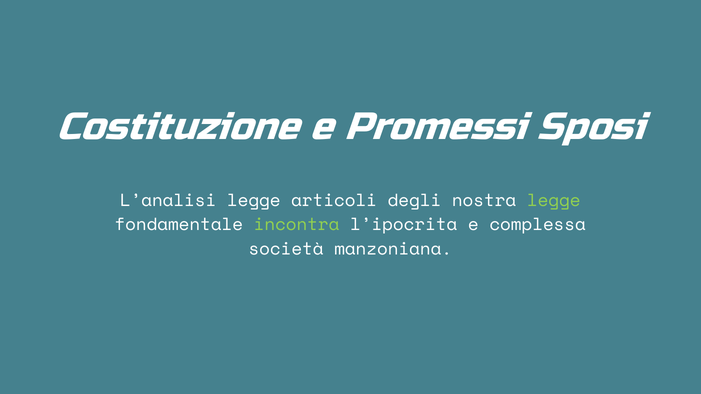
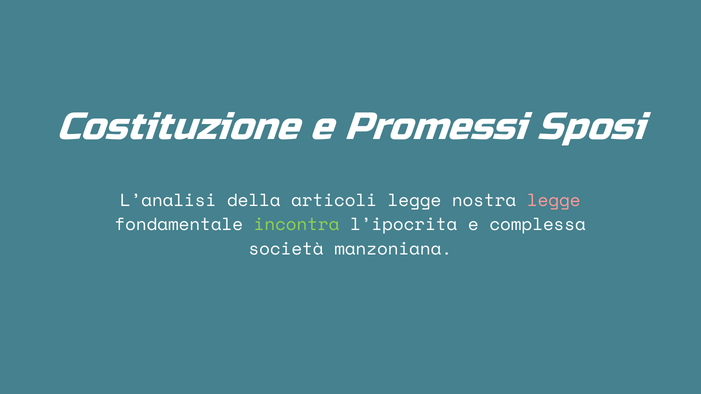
L’analisi legge: legge -> della
articoli degli: degli -> legge
legge at (554, 201) colour: light green -> pink
